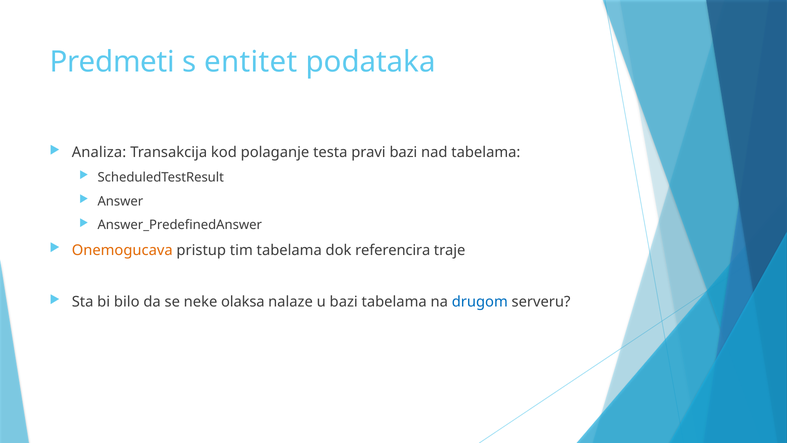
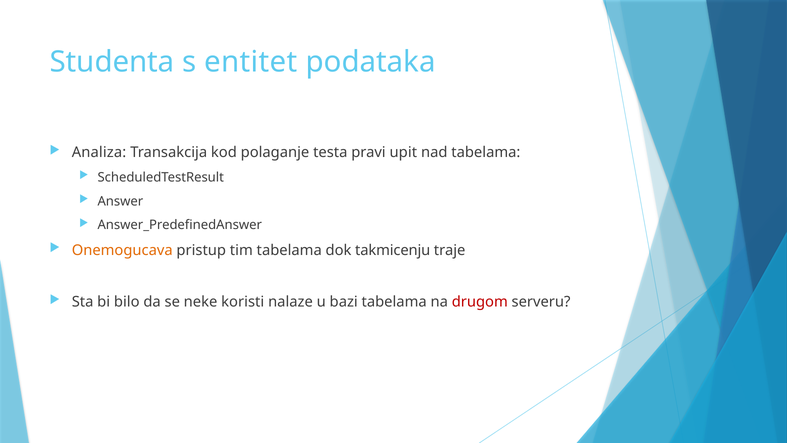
Predmeti: Predmeti -> Studenta
pravi bazi: bazi -> upit
referencira: referencira -> takmicenju
olaksa: olaksa -> koristi
drugom colour: blue -> red
